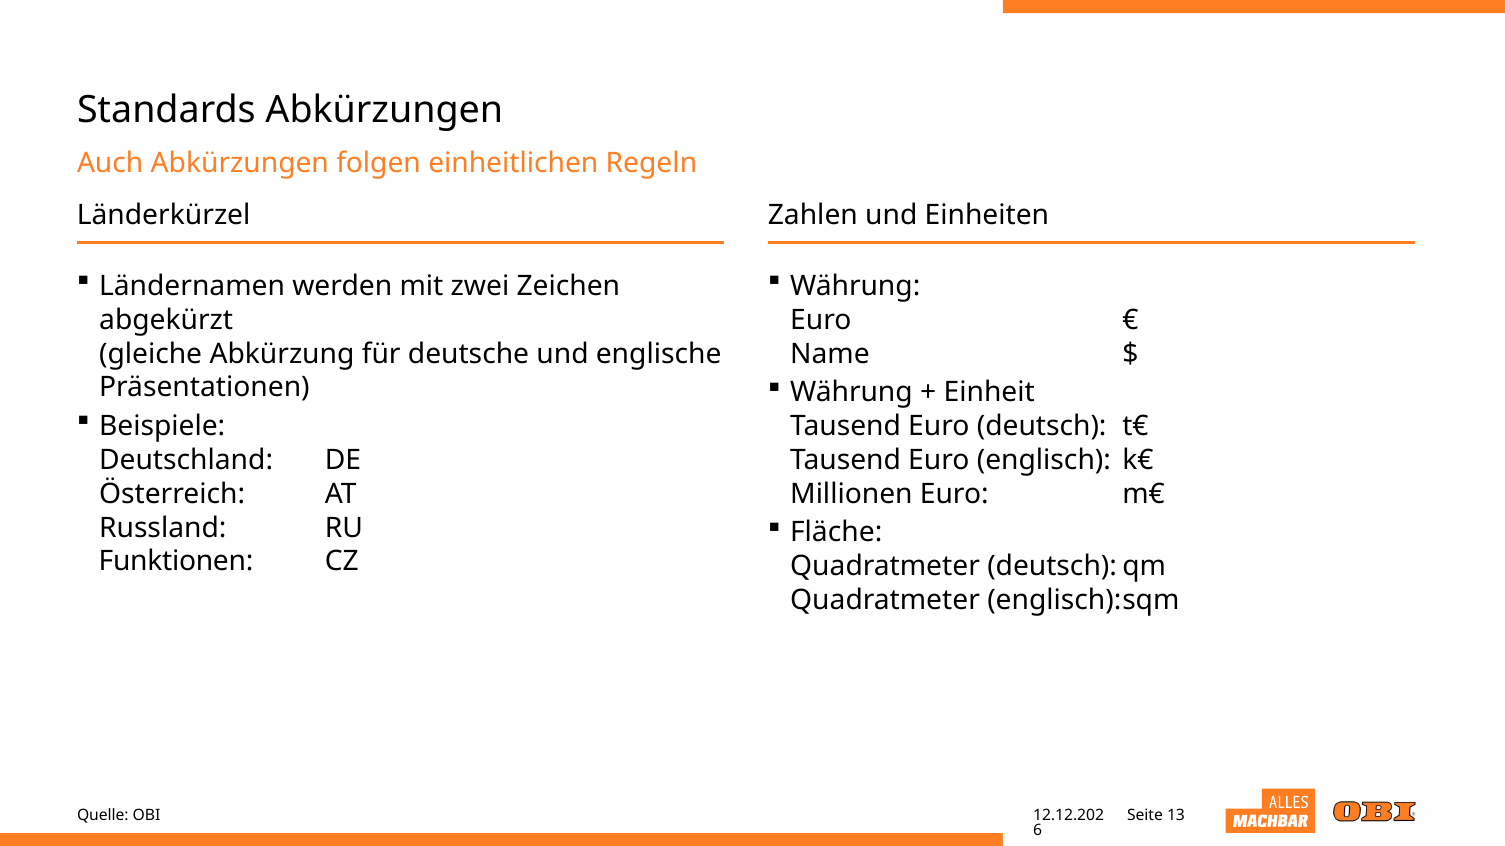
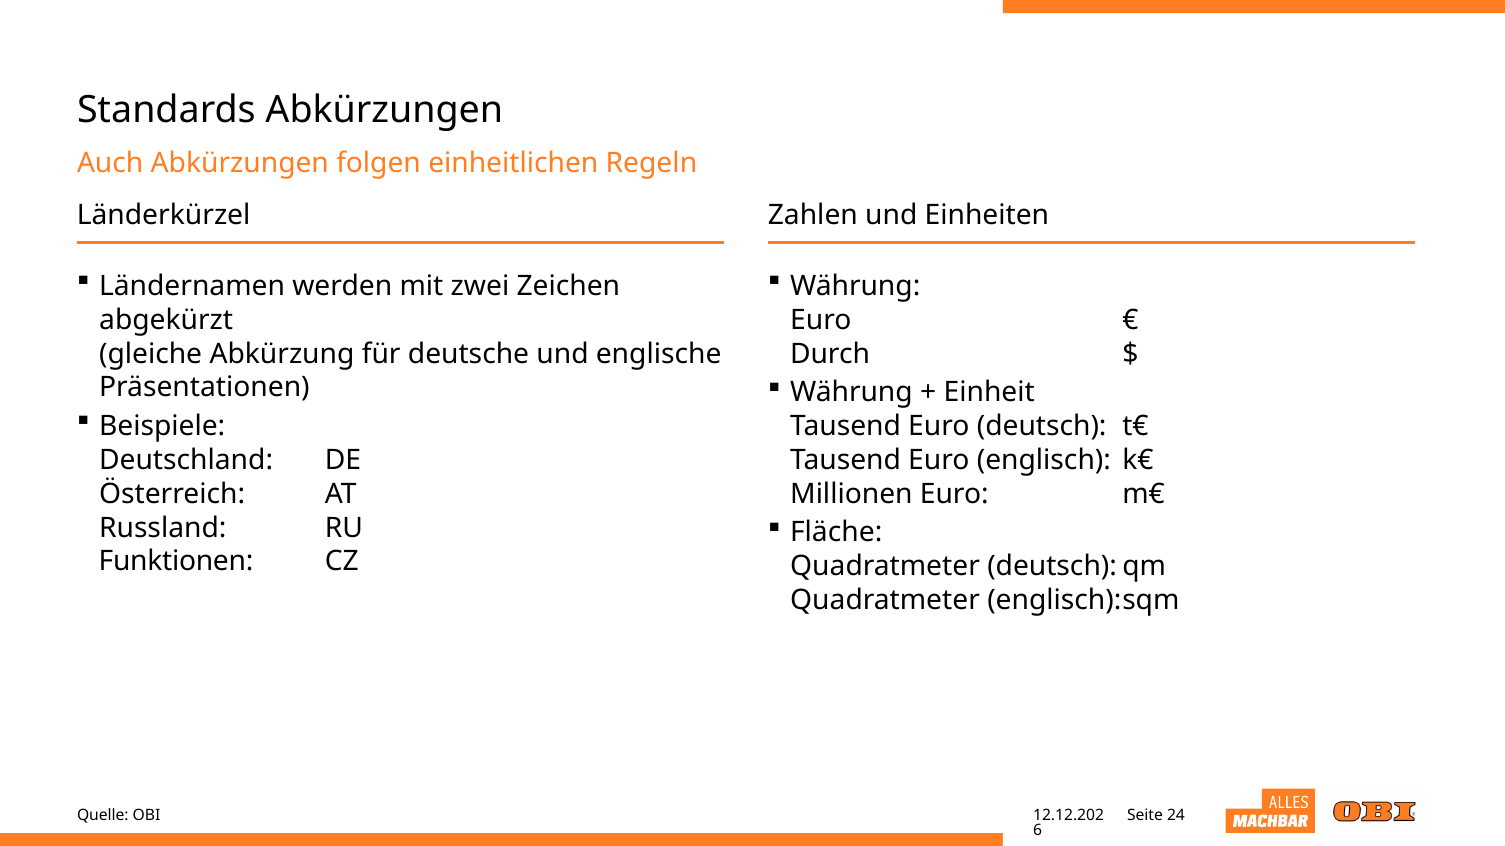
Name: Name -> Durch
13: 13 -> 24
